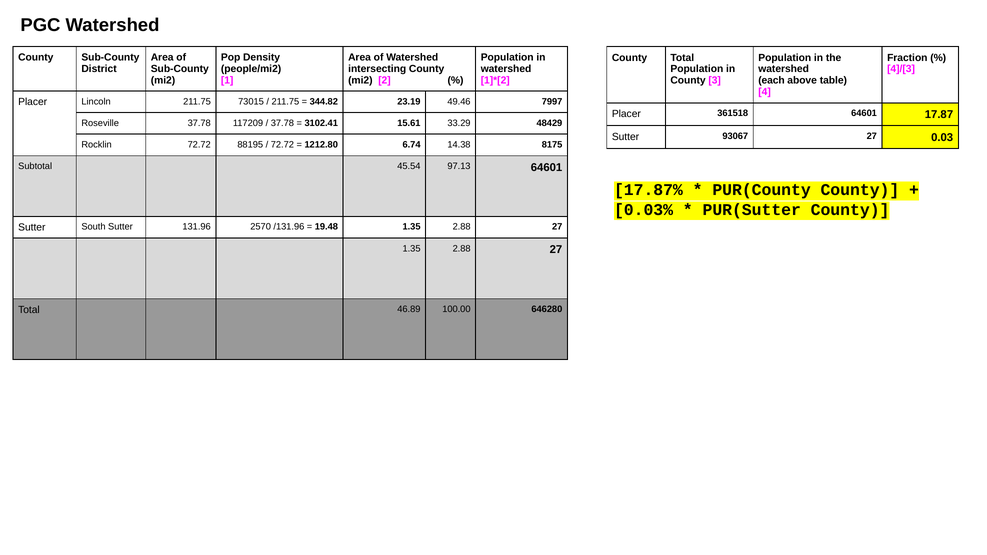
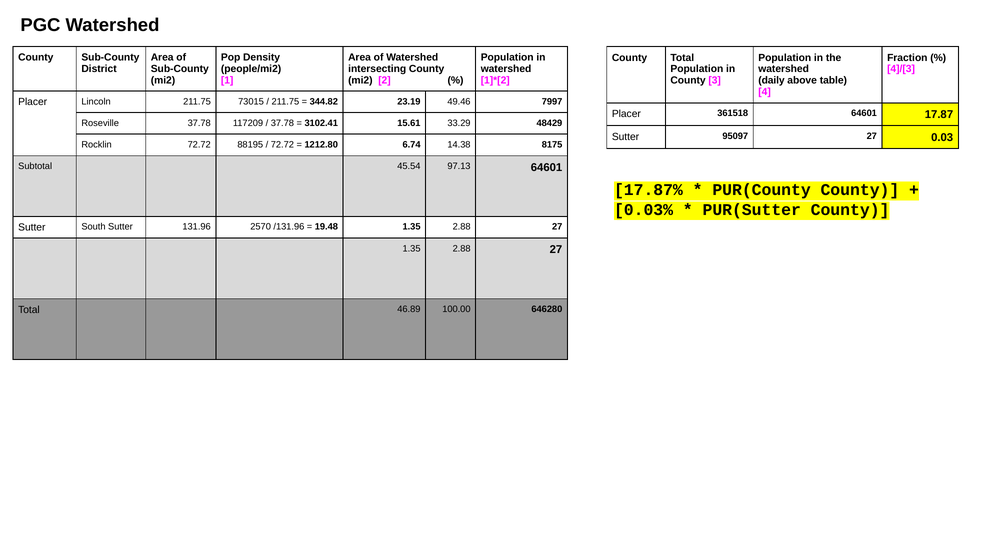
each: each -> daily
93067: 93067 -> 95097
